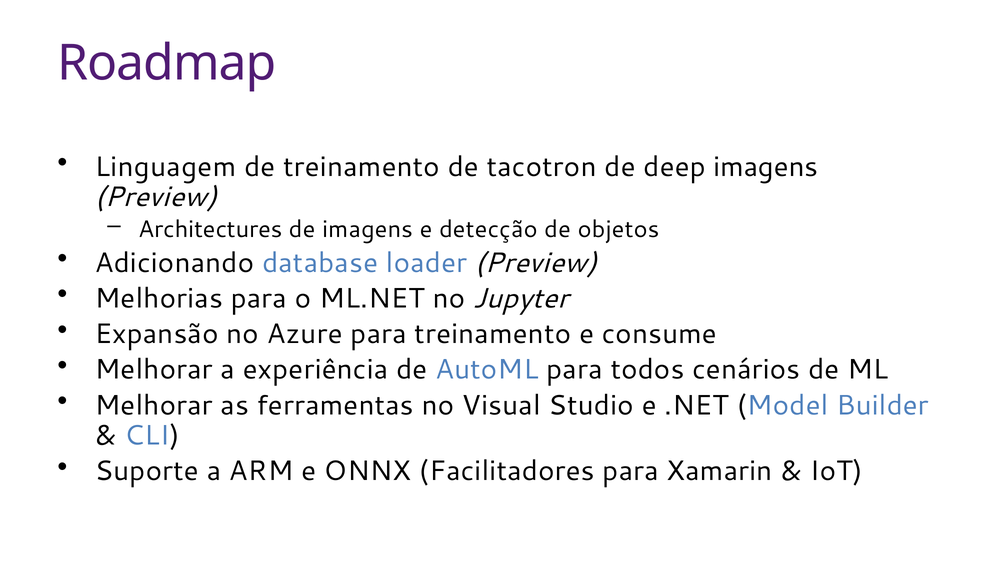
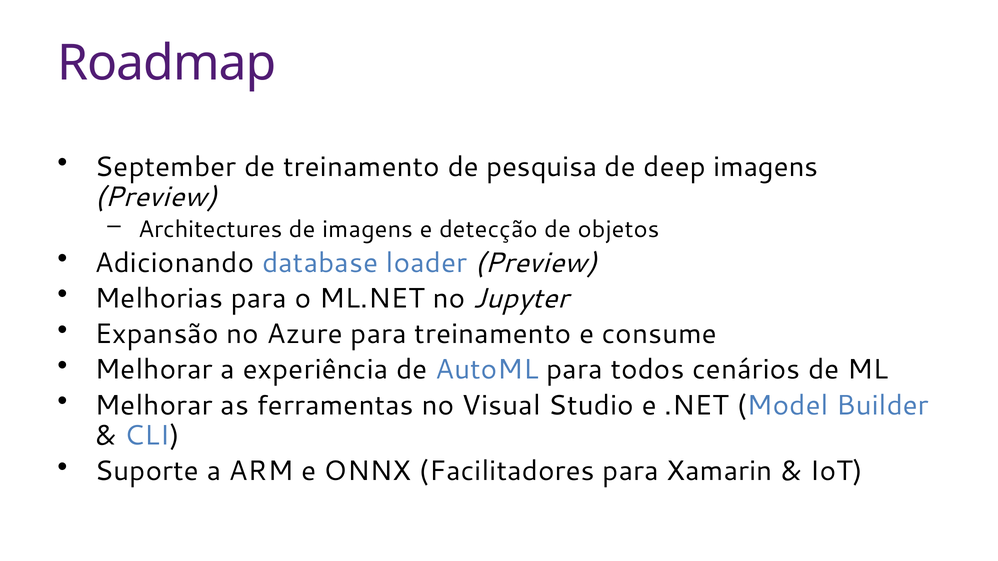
Linguagem: Linguagem -> September
tacotron: tacotron -> pesquisa
